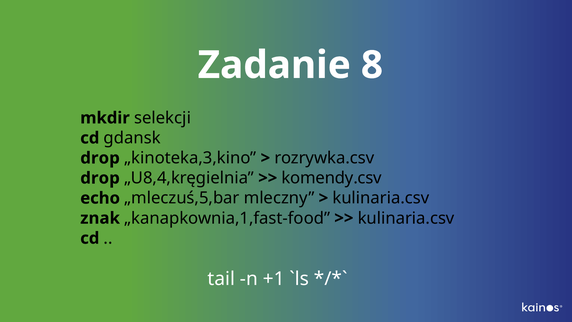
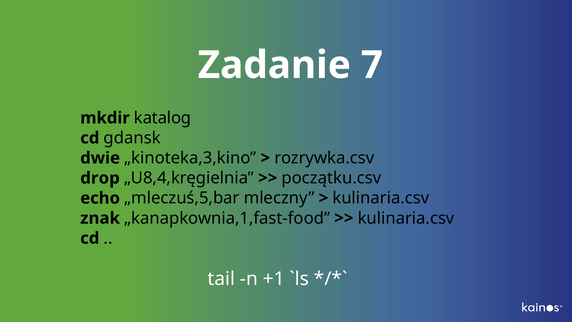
8: 8 -> 7
selekcji: selekcji -> katalog
drop at (100, 158): drop -> dwie
komendy.csv: komendy.csv -> początku.csv
